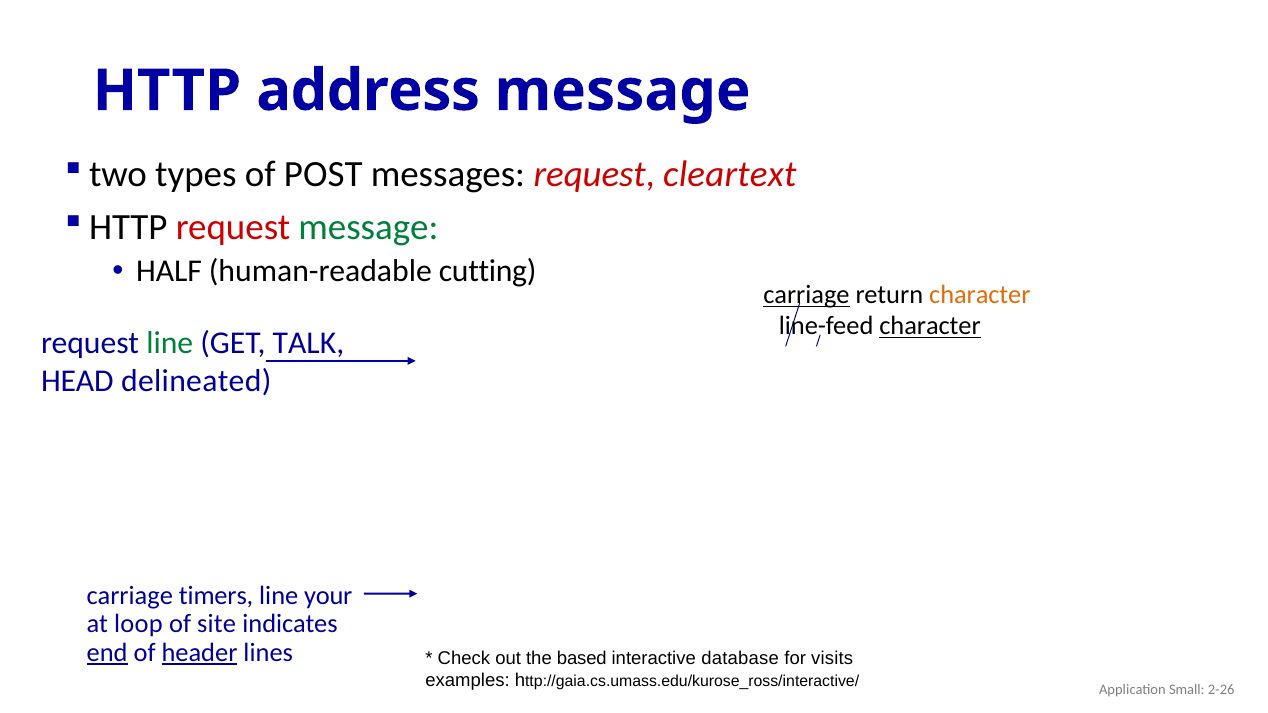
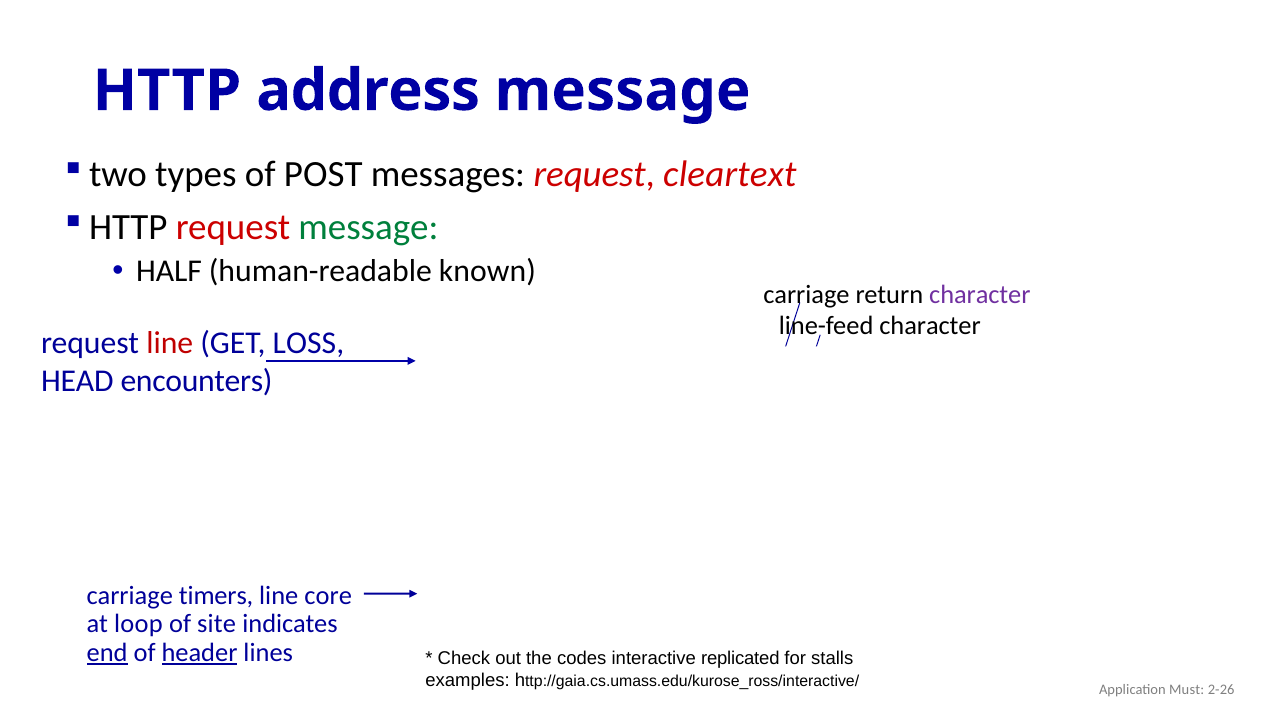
cutting: cutting -> known
carriage at (806, 295) underline: present -> none
character at (980, 295) colour: orange -> purple
character at (930, 326) underline: present -> none
line at (170, 343) colour: green -> red
TALK: TALK -> LOSS
delineated: delineated -> encounters
your: your -> core
based: based -> codes
database: database -> replicated
visits: visits -> stalls
Small: Small -> Must
